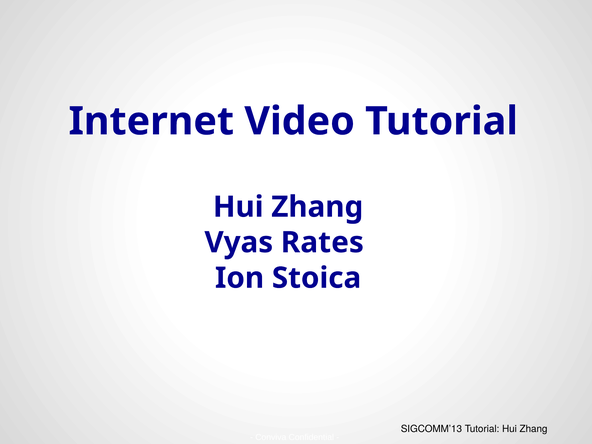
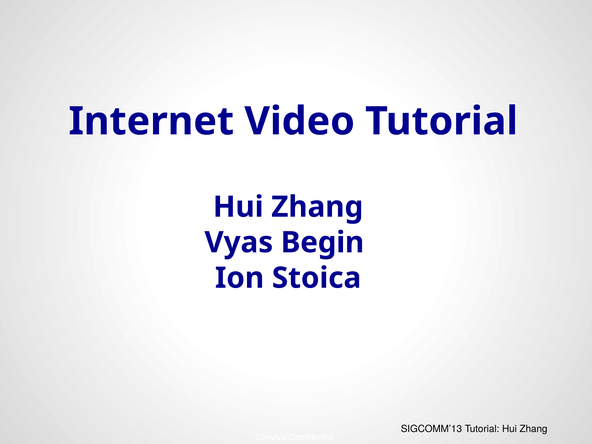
Rates: Rates -> Begin
